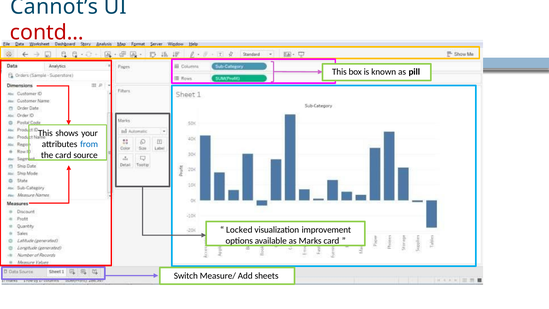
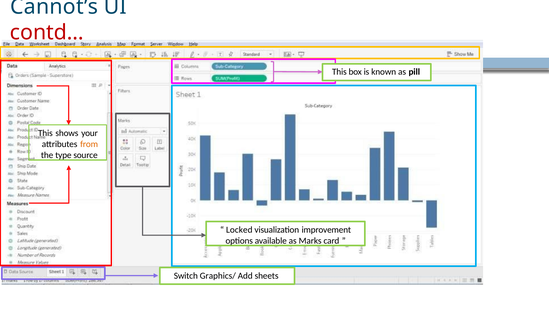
from colour: blue -> orange
the card: card -> type
Measure/: Measure/ -> Graphics/
